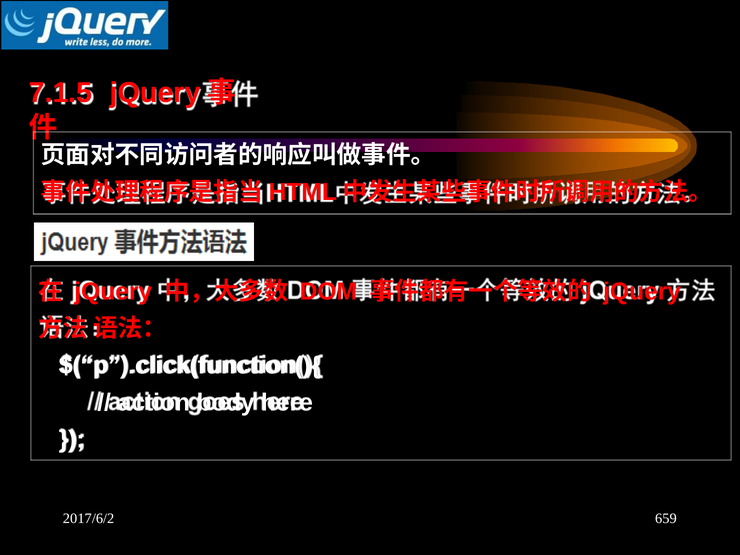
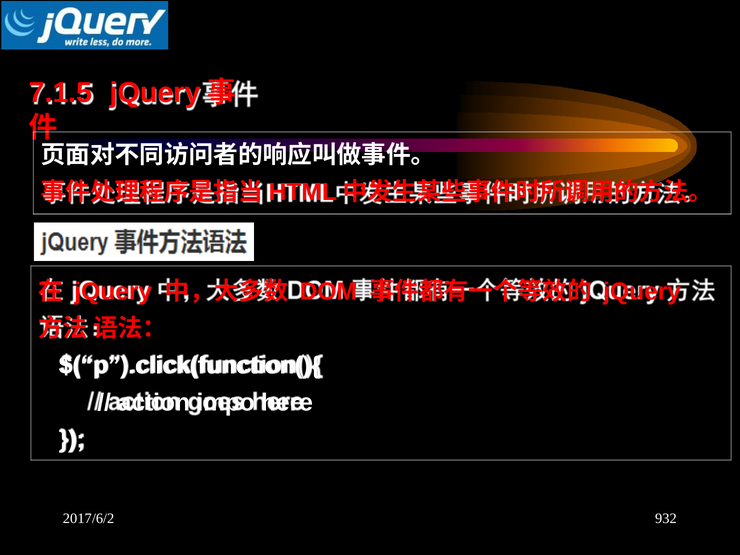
body: body -> impo
659: 659 -> 932
